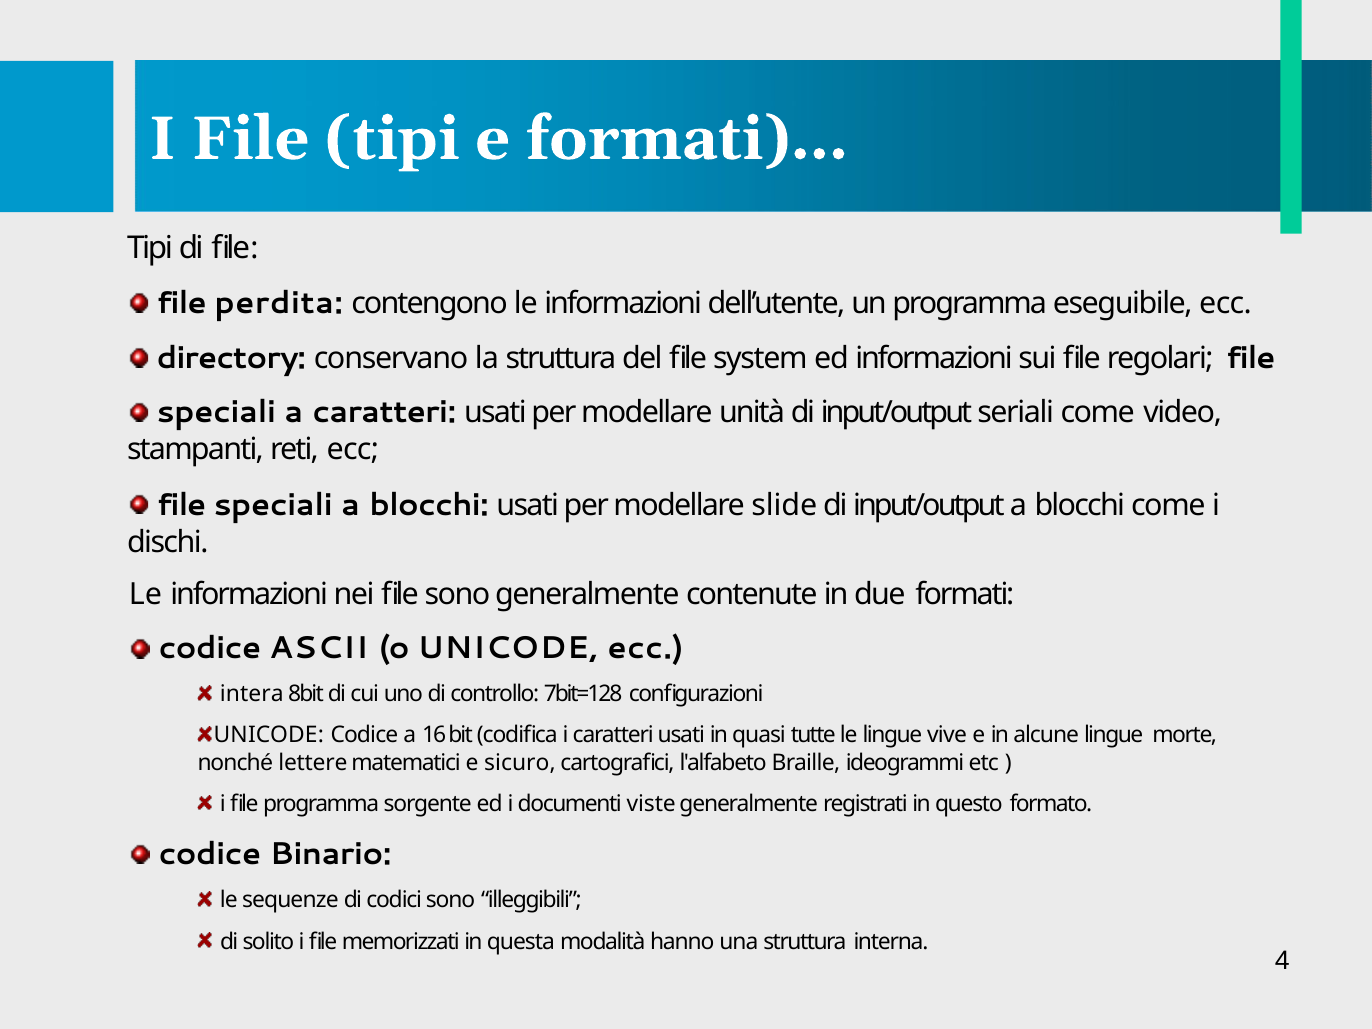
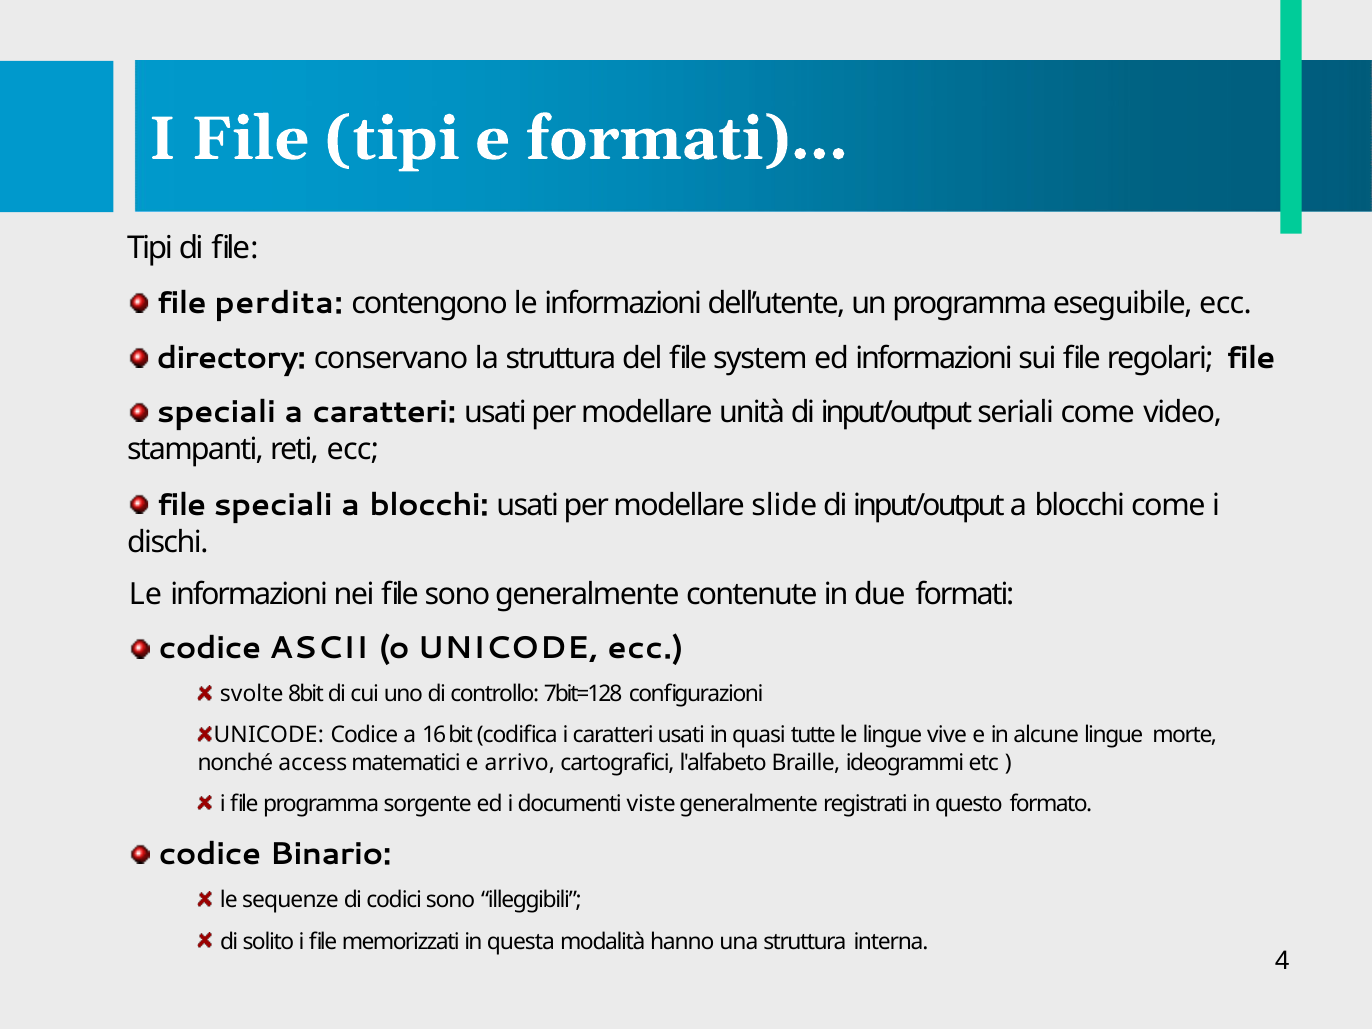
intera: intera -> svolte
lettere: lettere -> access
sicuro: sicuro -> arrivo
